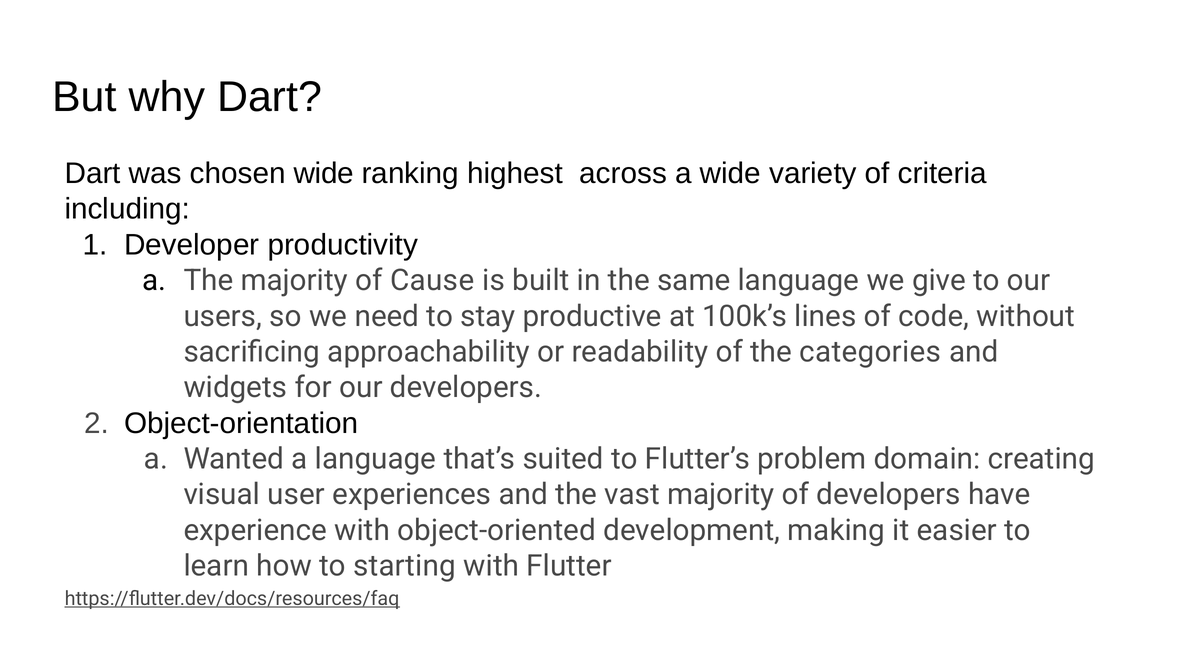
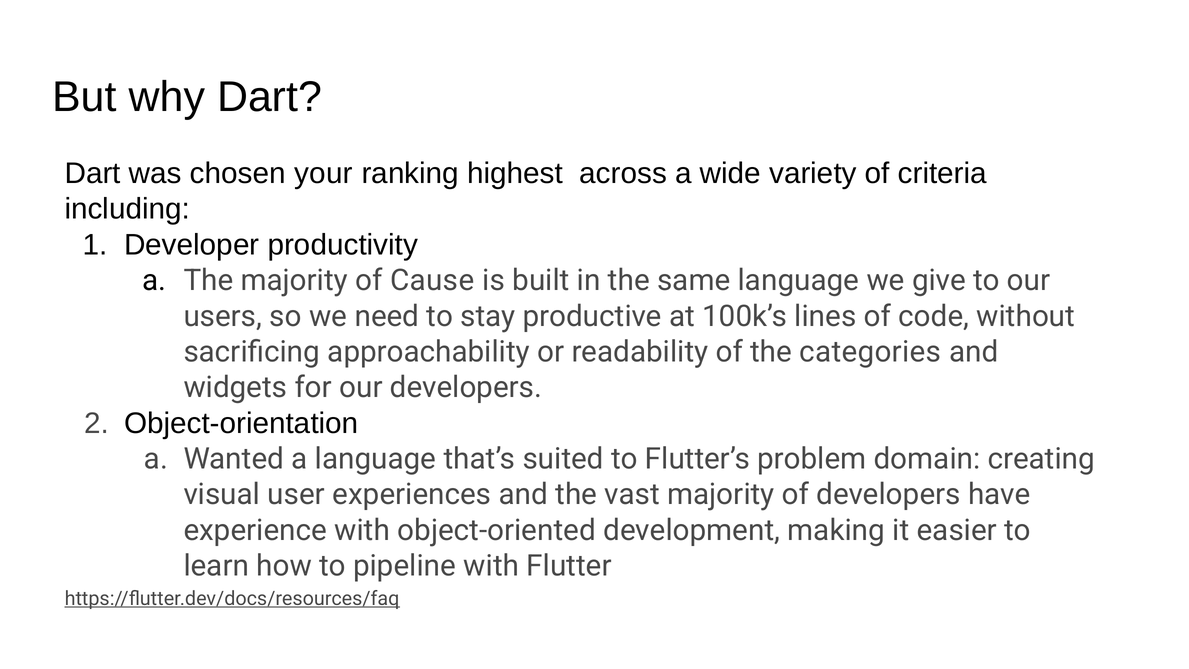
chosen wide: wide -> your
starting: starting -> pipeline
